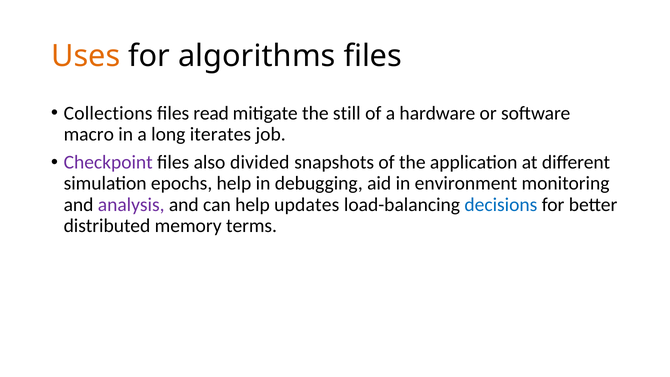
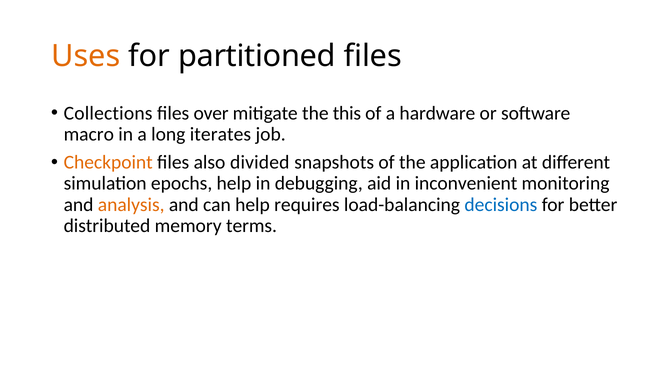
algorithms: algorithms -> partitioned
read: read -> over
still: still -> this
Checkpoint colour: purple -> orange
environment: environment -> inconvenient
analysis colour: purple -> orange
updates: updates -> requires
